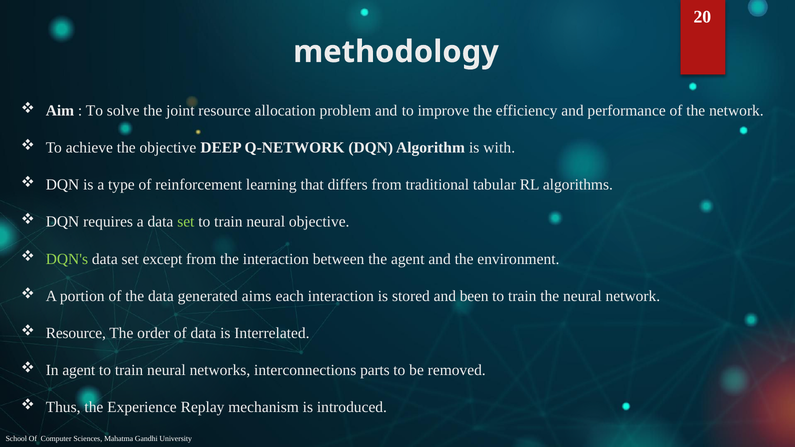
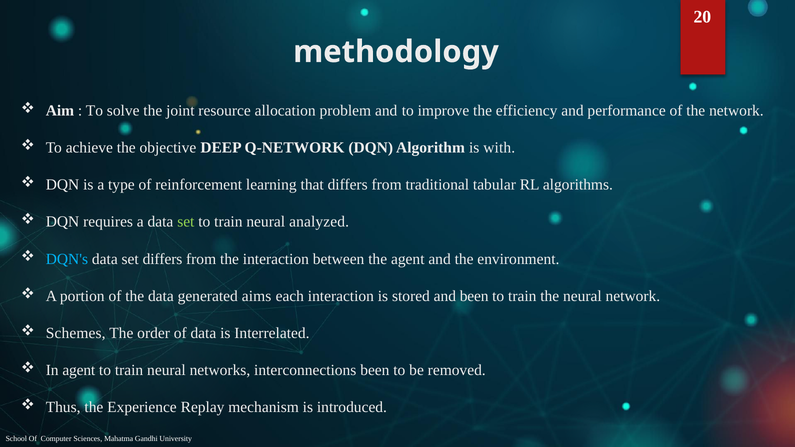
neural objective: objective -> analyzed
DQN's colour: light green -> light blue
set except: except -> differs
Resource at (76, 333): Resource -> Schemes
interconnections parts: parts -> been
